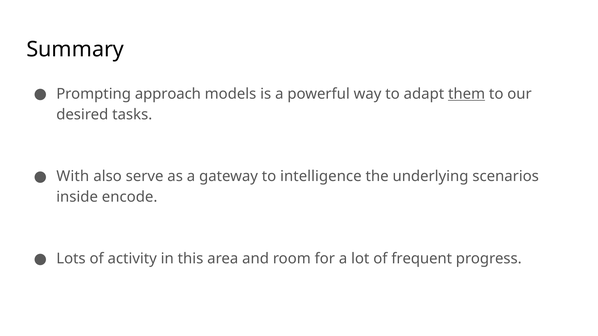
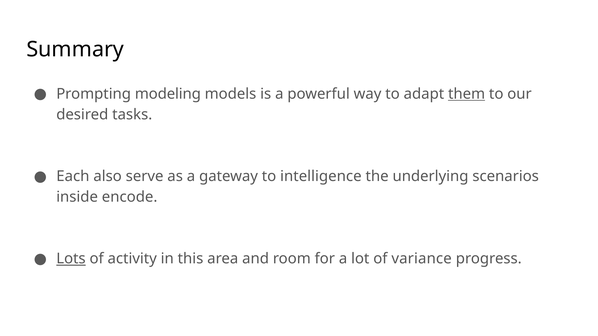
approach: approach -> modeling
With: With -> Each
Lots underline: none -> present
frequent: frequent -> variance
